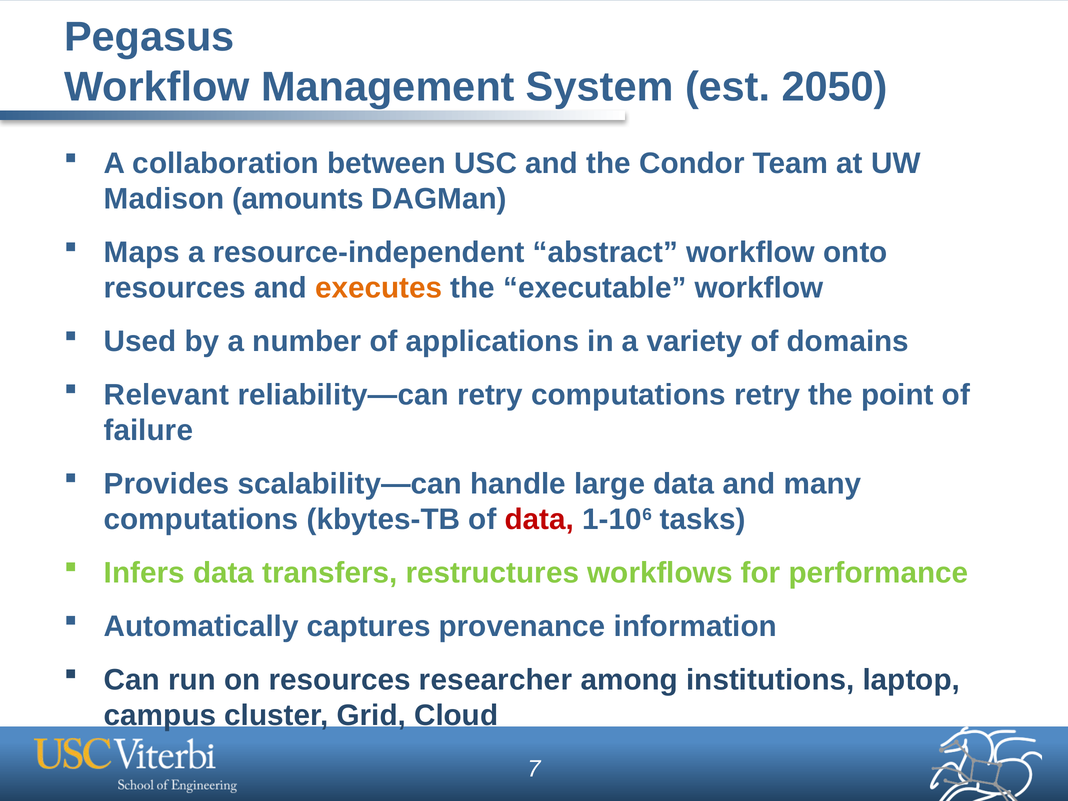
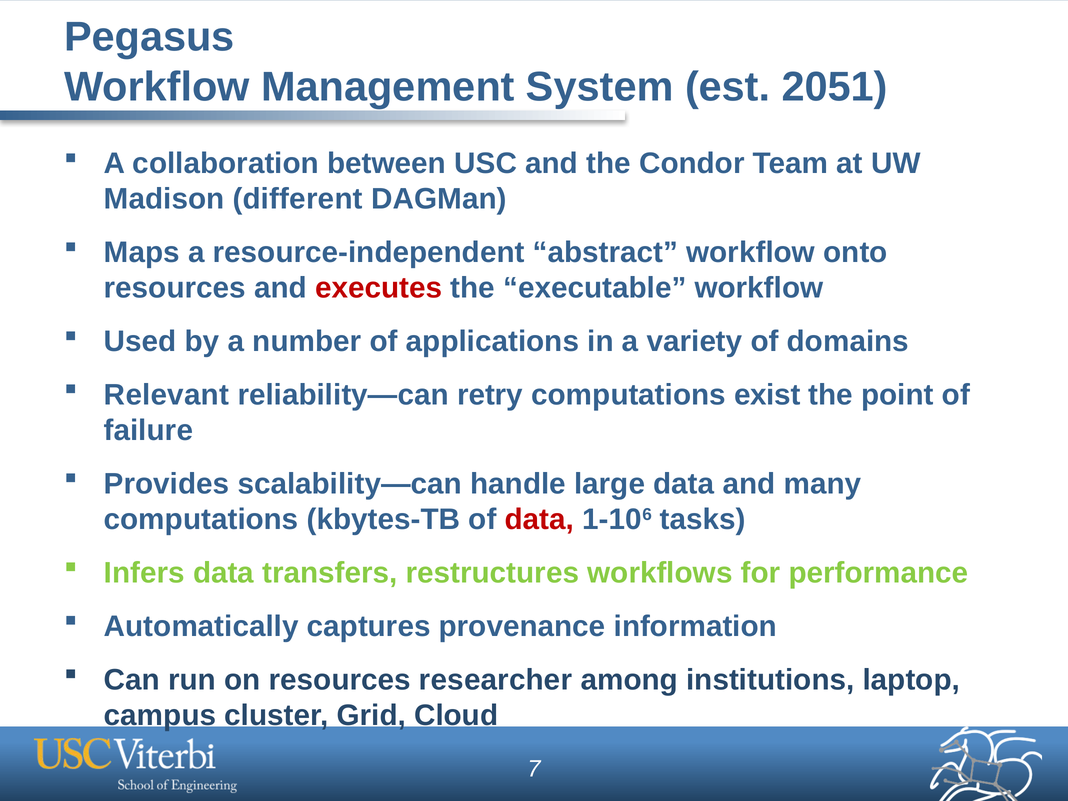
2050: 2050 -> 2051
amounts: amounts -> different
executes colour: orange -> red
computations retry: retry -> exist
